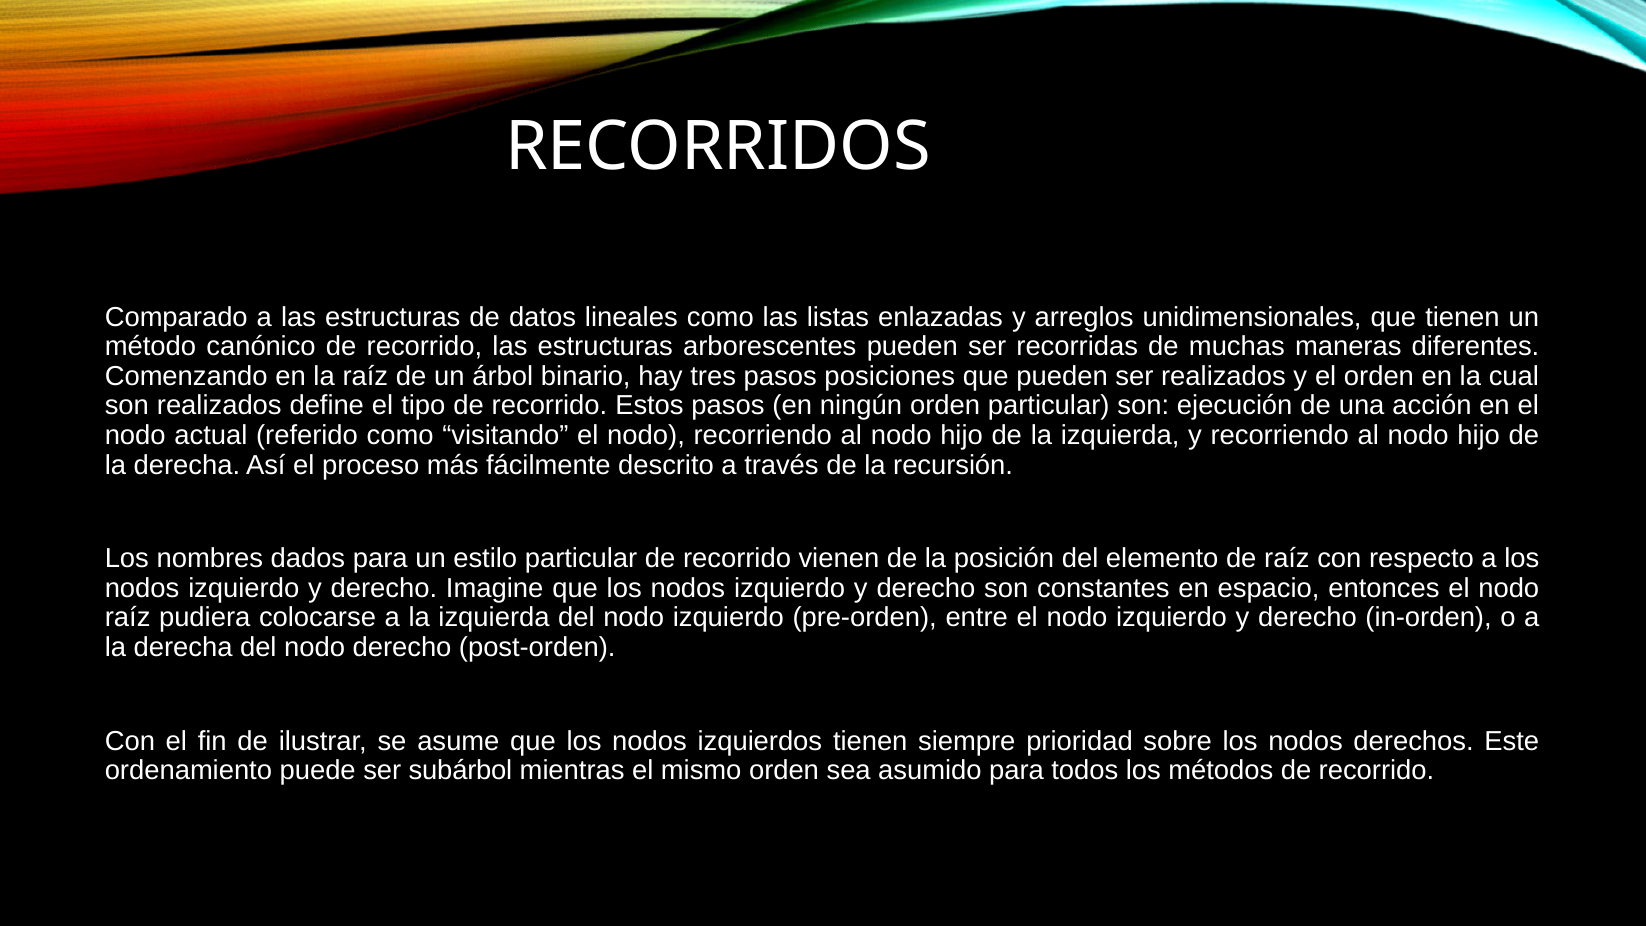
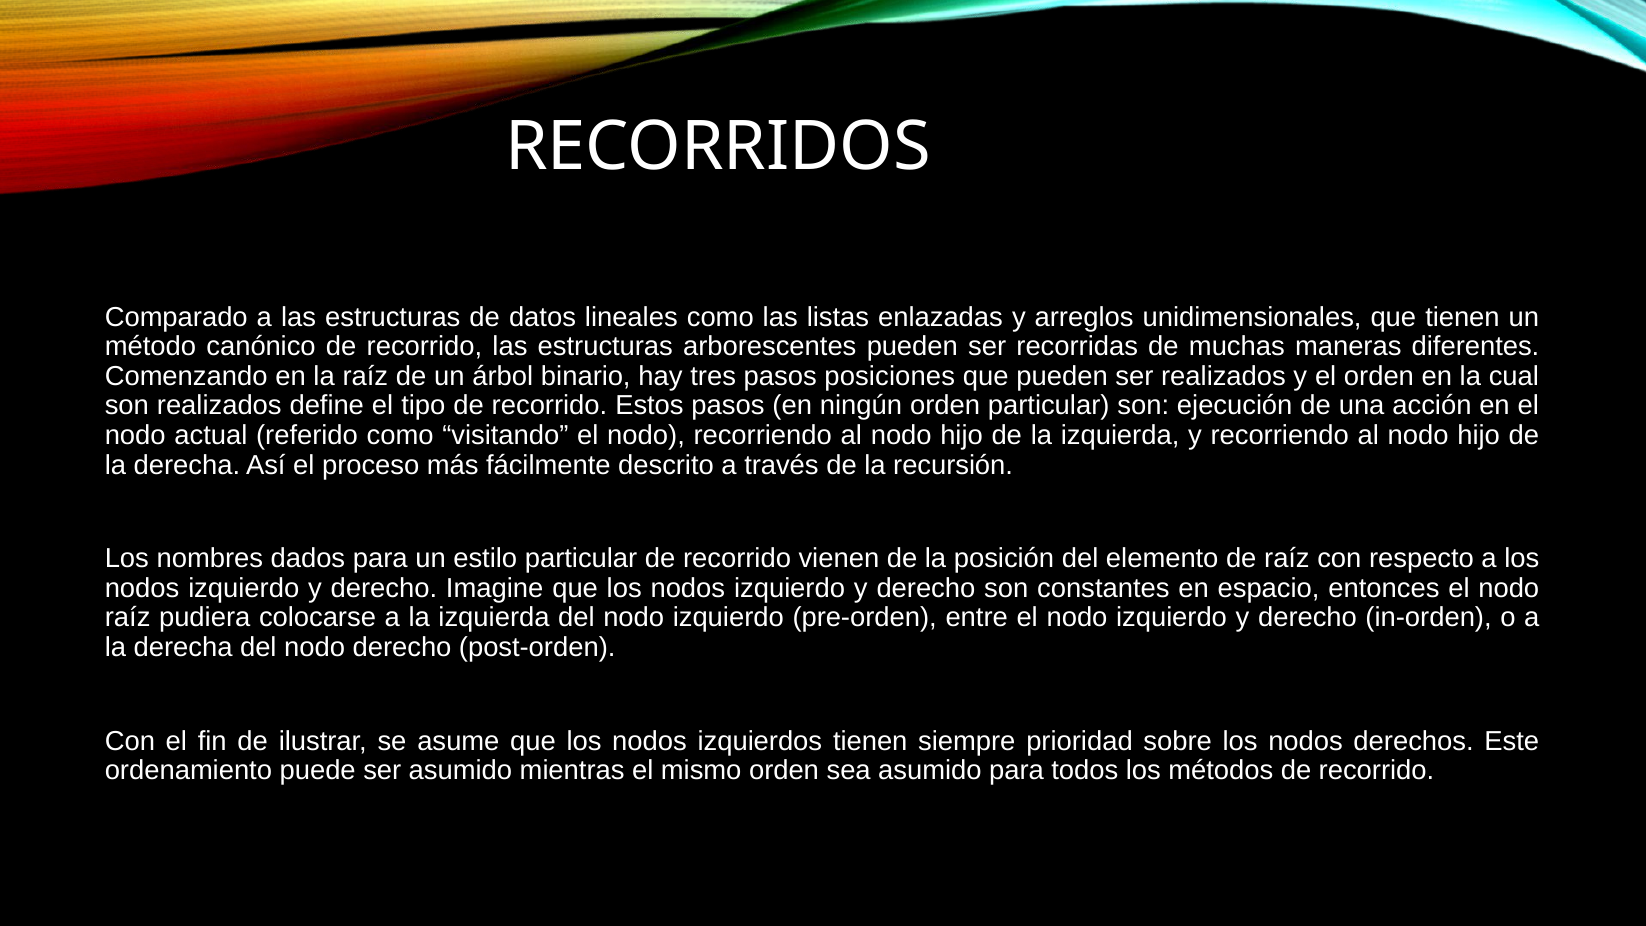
ser subárbol: subárbol -> asumido
